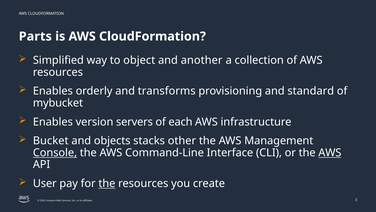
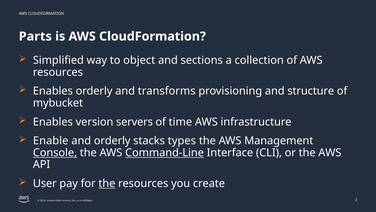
another: another -> sections
standard: standard -> structure
each: each -> time
Bucket: Bucket -> Enable
and objects: objects -> orderly
other: other -> types
Command-Line underline: none -> present
AWS at (330, 152) underline: present -> none
